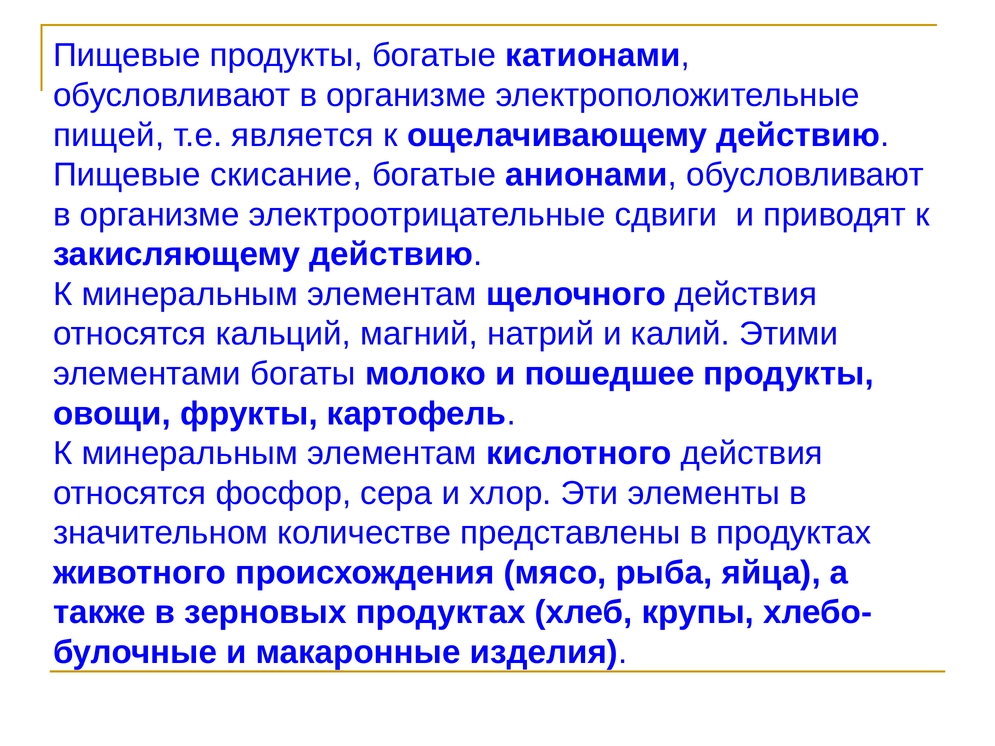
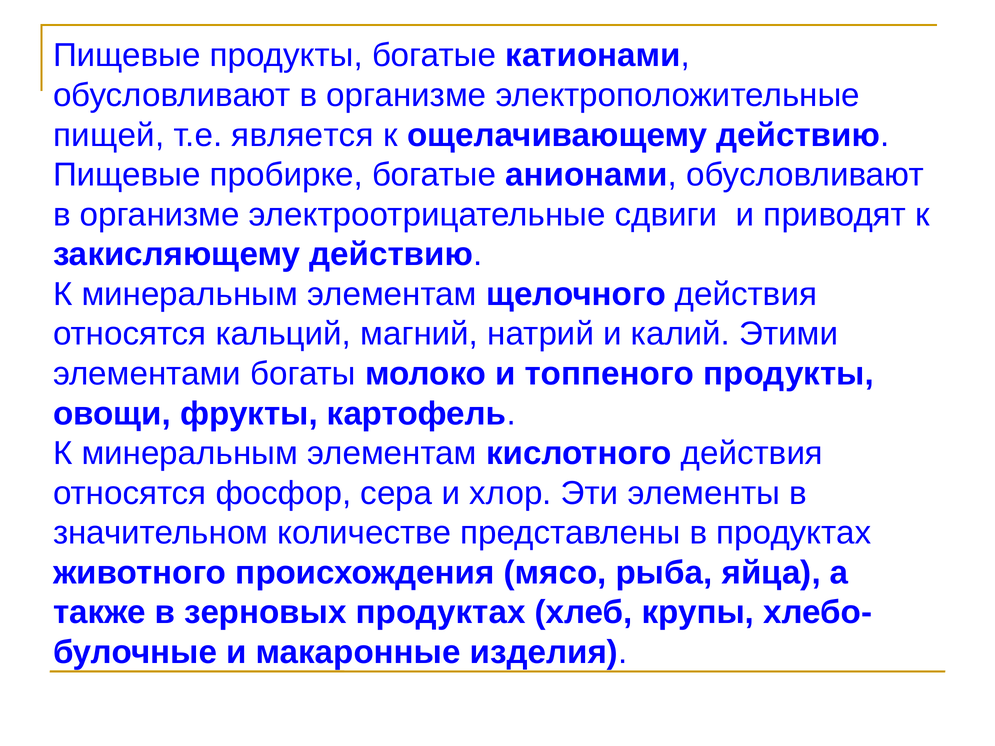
скисание: скисание -> пробирке
пошедшее: пошедшее -> топпеного
